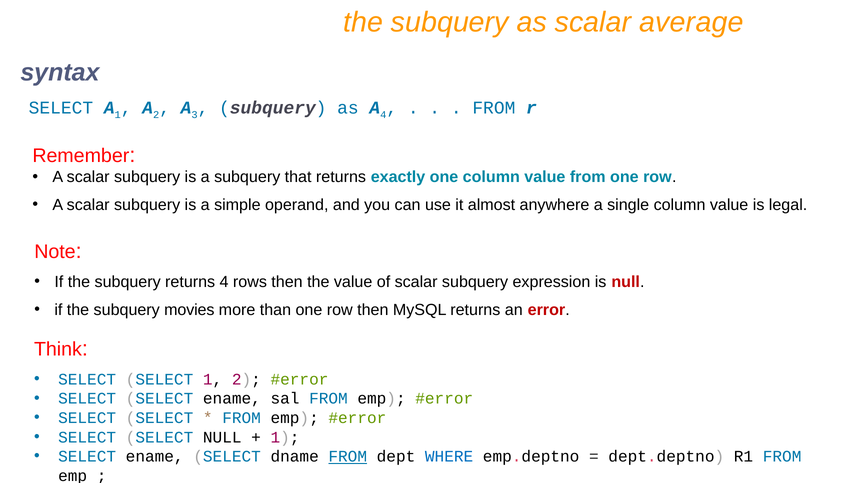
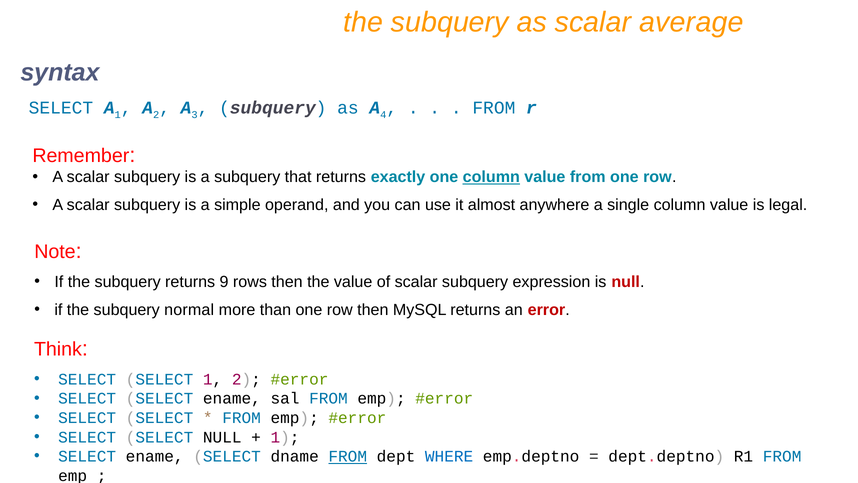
column at (491, 177) underline: none -> present
returns 4: 4 -> 9
movies: movies -> normal
